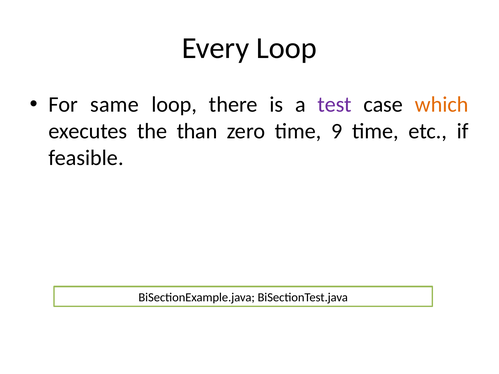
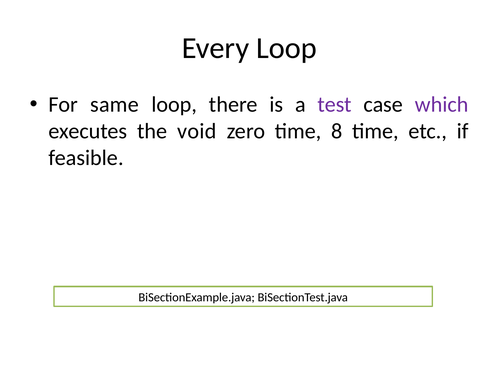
which colour: orange -> purple
than: than -> void
9: 9 -> 8
